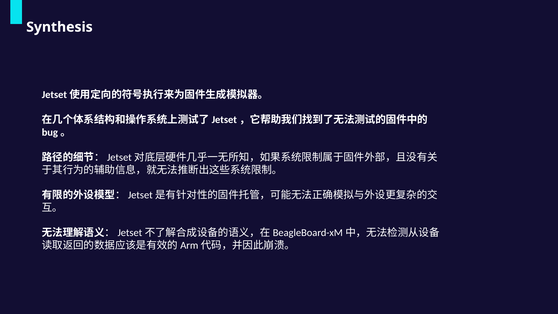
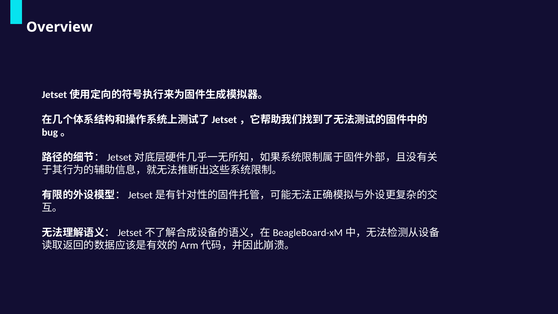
Synthesis: Synthesis -> Overview
